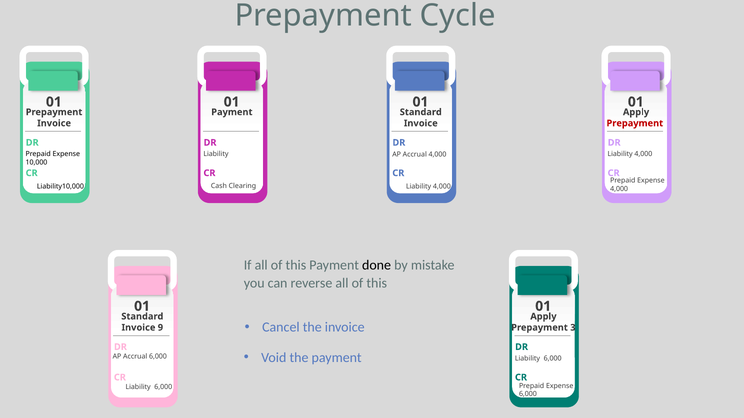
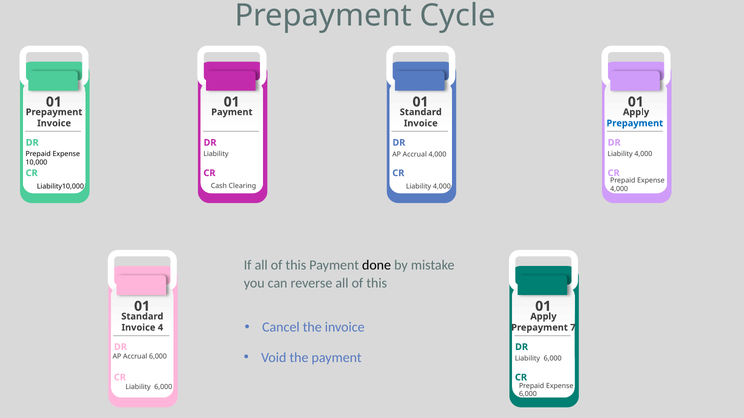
Prepayment at (635, 123) colour: red -> blue
9: 9 -> 4
3: 3 -> 7
